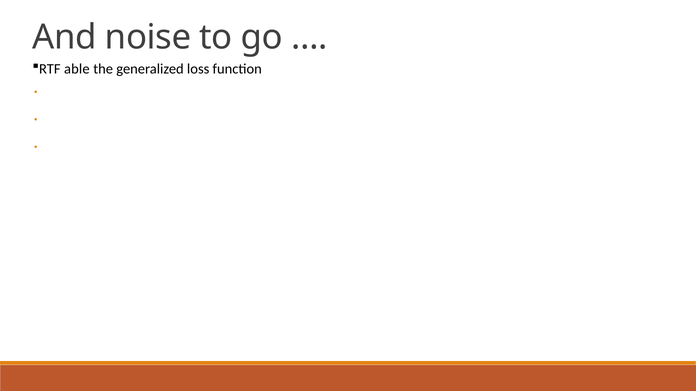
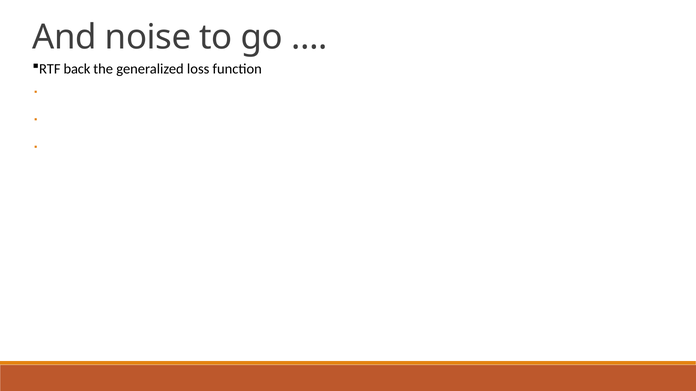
able: able -> back
